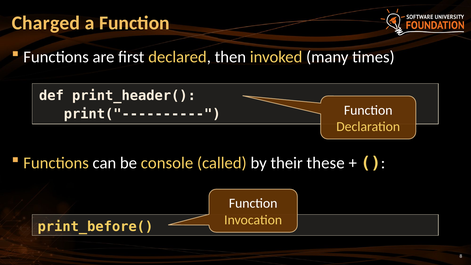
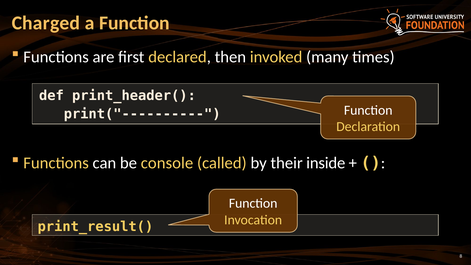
these: these -> inside
print_before(: print_before( -> print_result(
